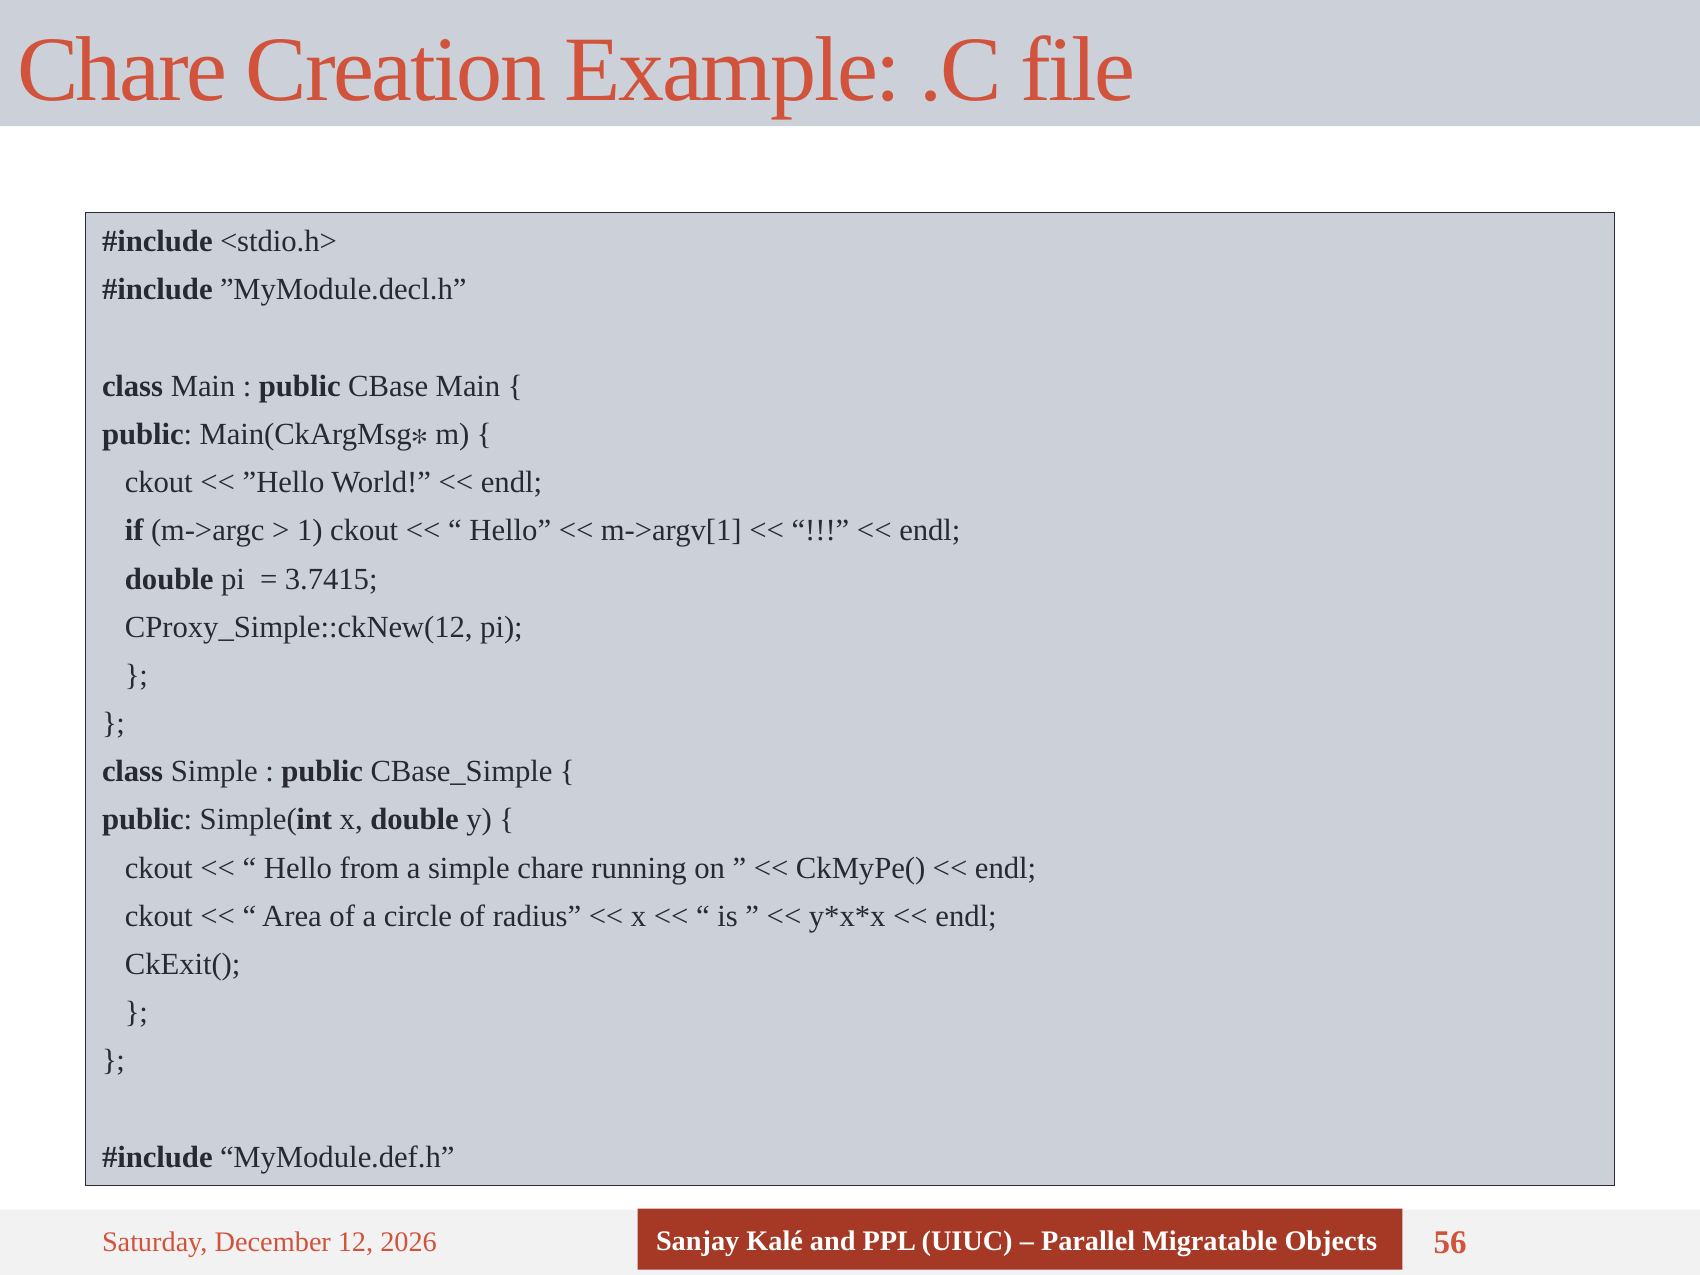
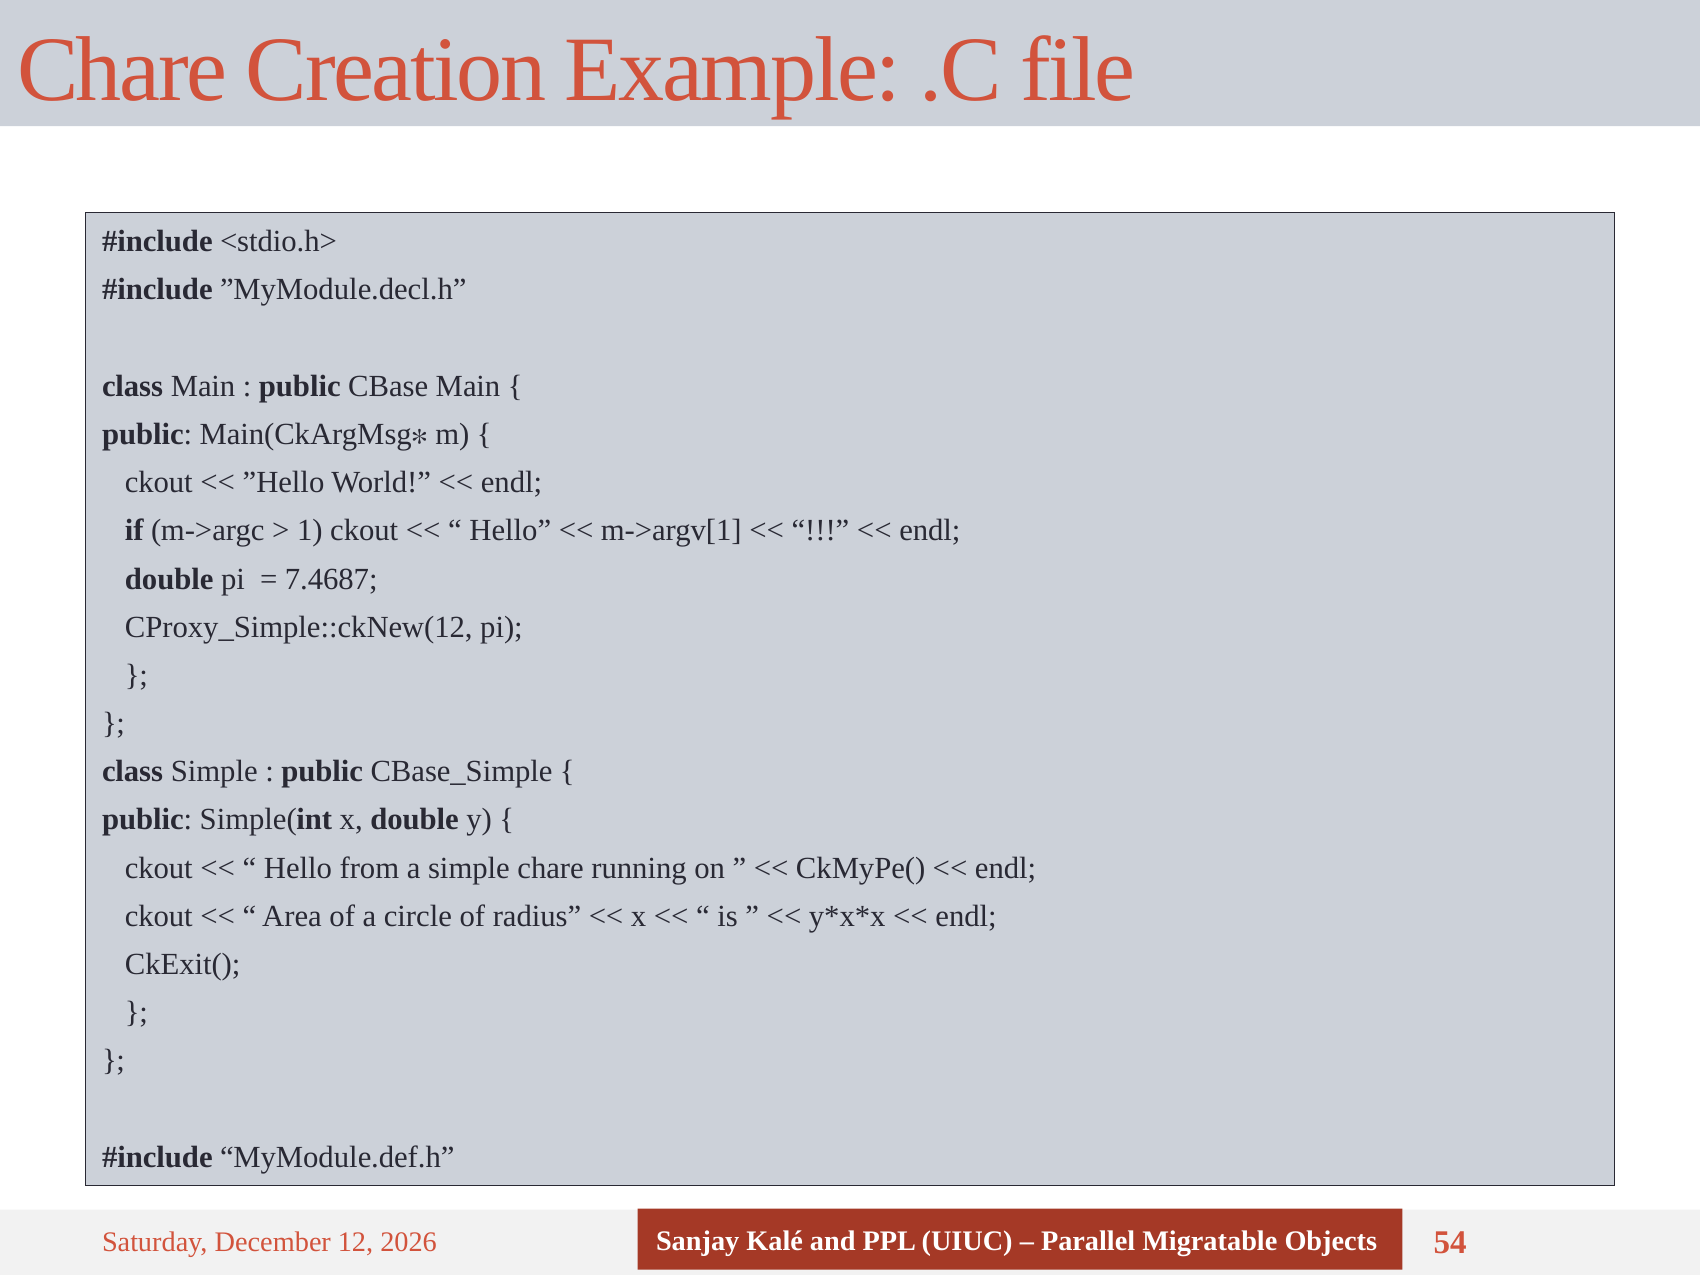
3.7415: 3.7415 -> 7.4687
56: 56 -> 54
